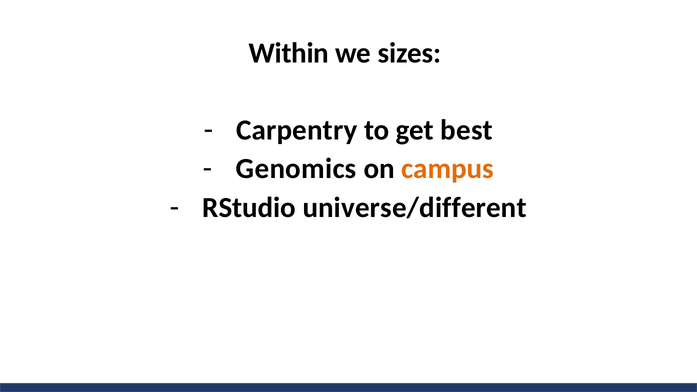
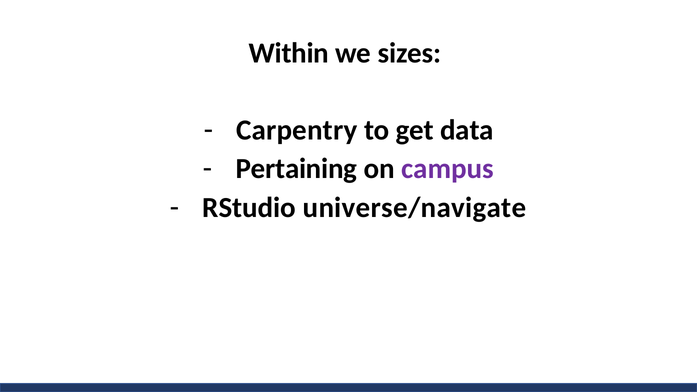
best: best -> data
Genomics: Genomics -> Pertaining
campus colour: orange -> purple
universe/different: universe/different -> universe/navigate
